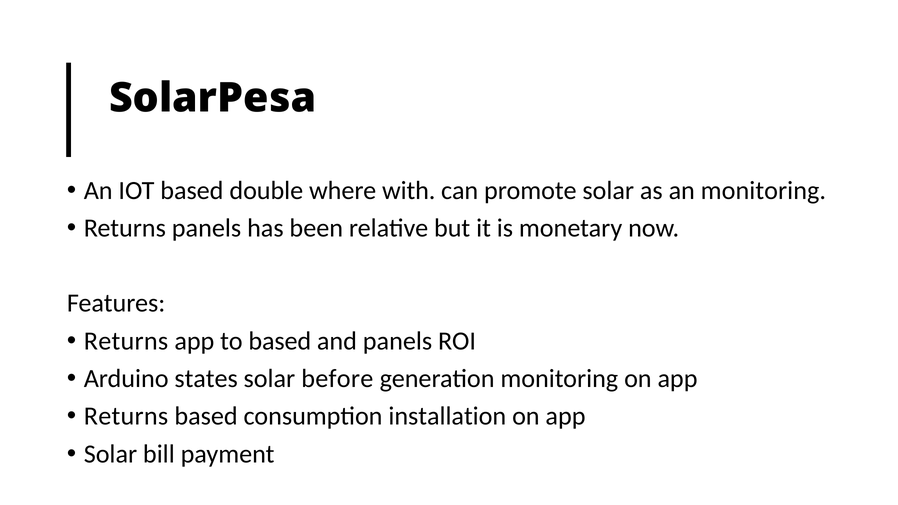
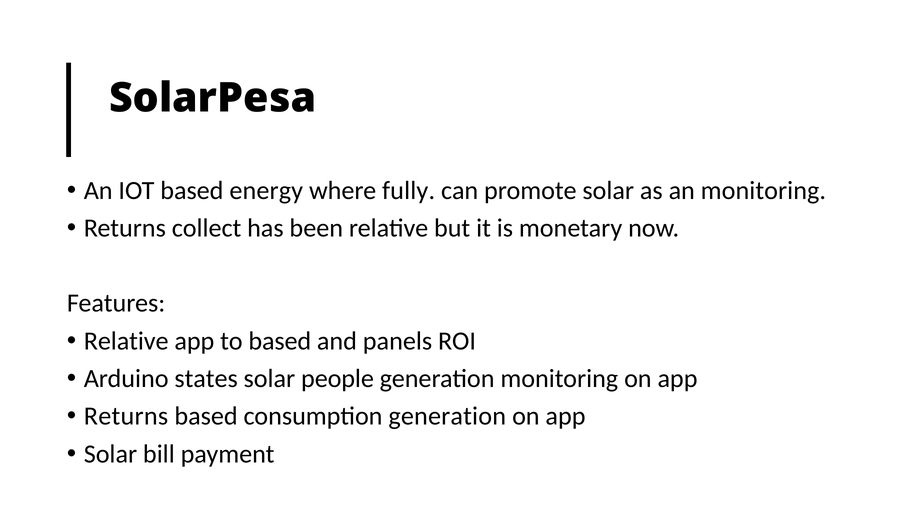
double: double -> energy
with: with -> fully
Returns panels: panels -> collect
Returns at (126, 341): Returns -> Relative
before: before -> people
consumption installation: installation -> generation
